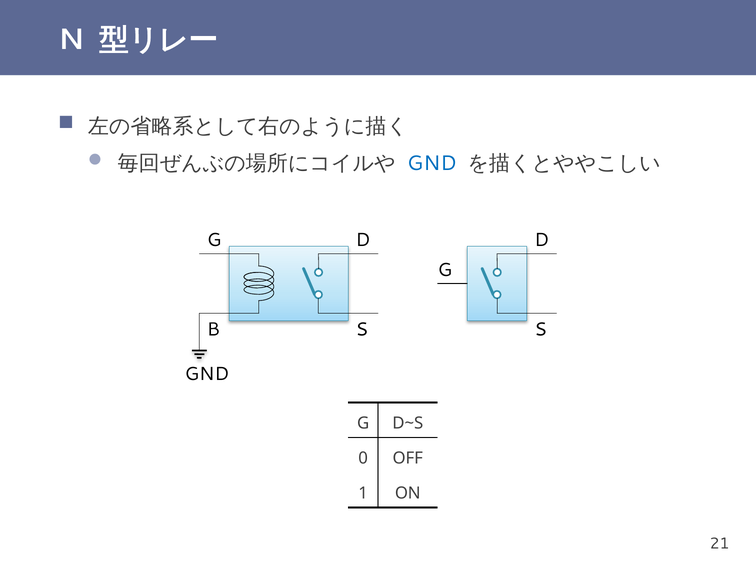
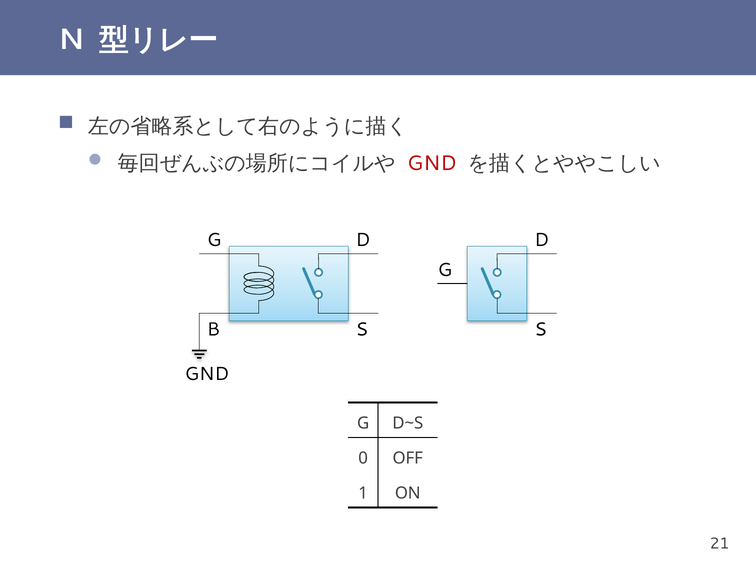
GND at (432, 163) colour: blue -> red
